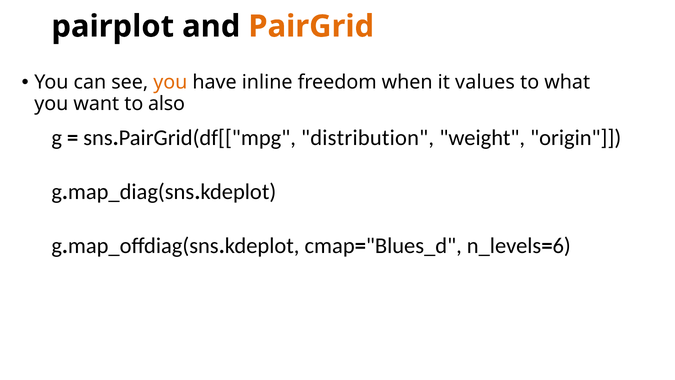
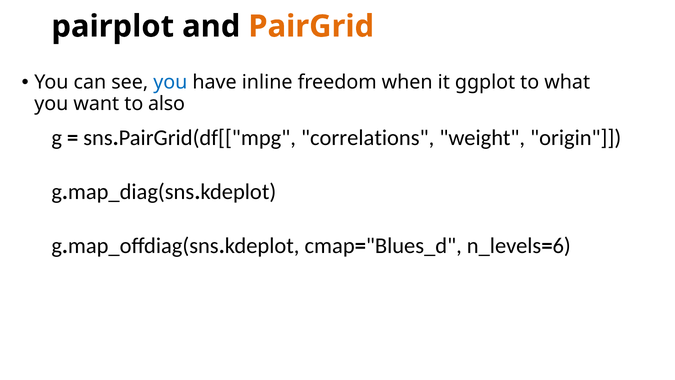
you at (170, 82) colour: orange -> blue
values: values -> ggplot
distribution: distribution -> correlations
